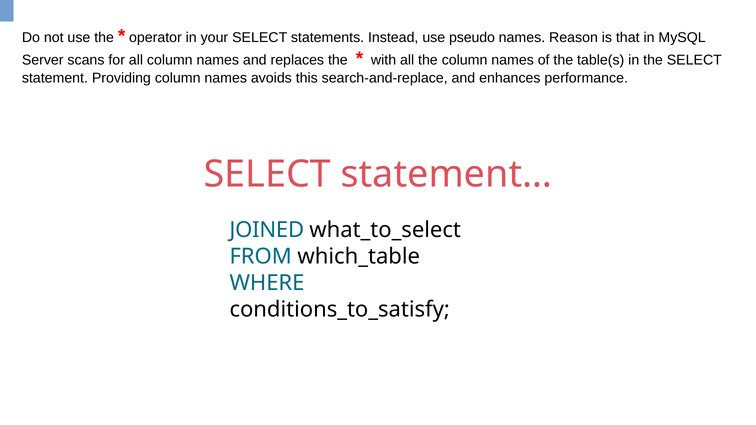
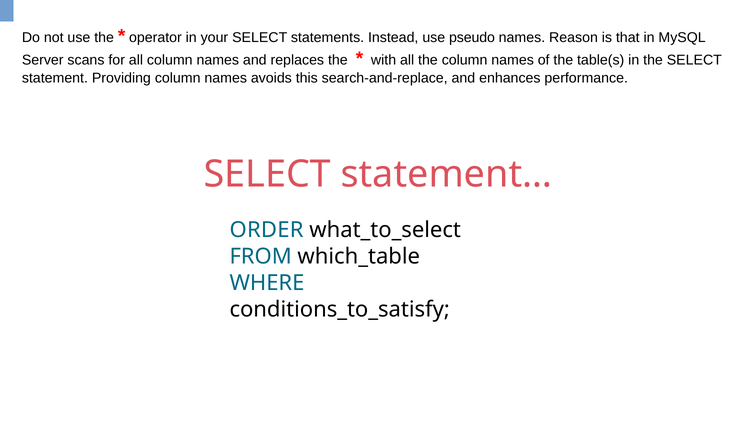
JOINED: JOINED -> ORDER
